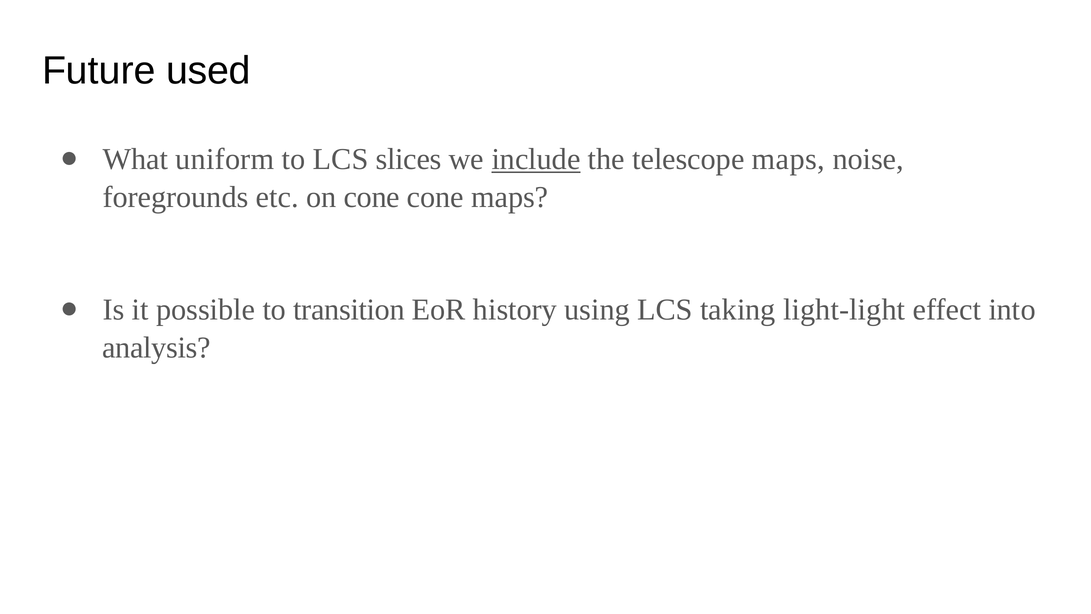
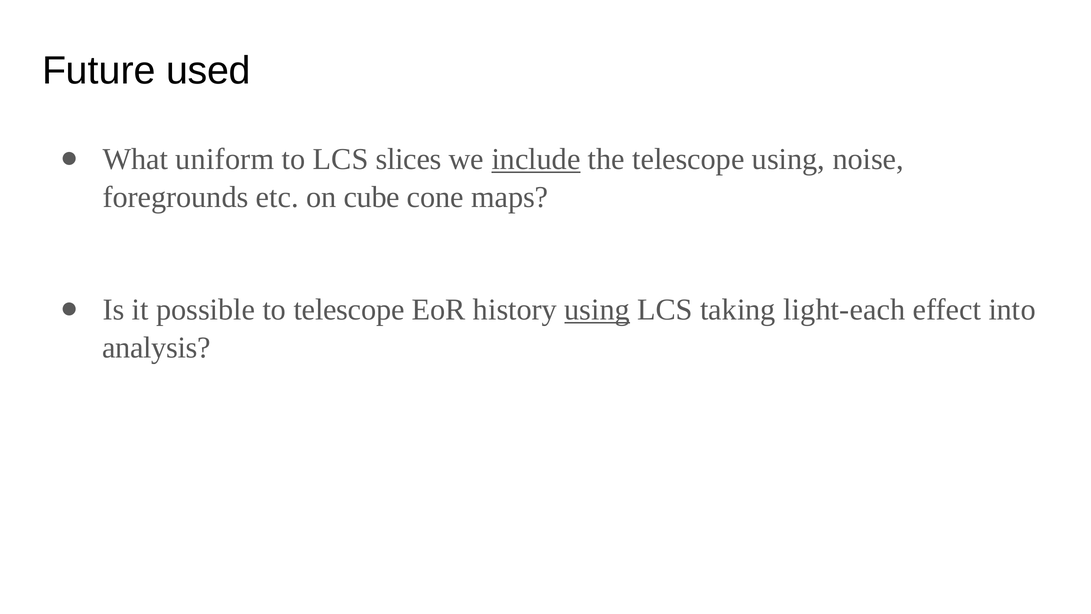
telescope maps: maps -> using
on cone: cone -> cube
to transition: transition -> telescope
using at (597, 310) underline: none -> present
light-light: light-light -> light-each
